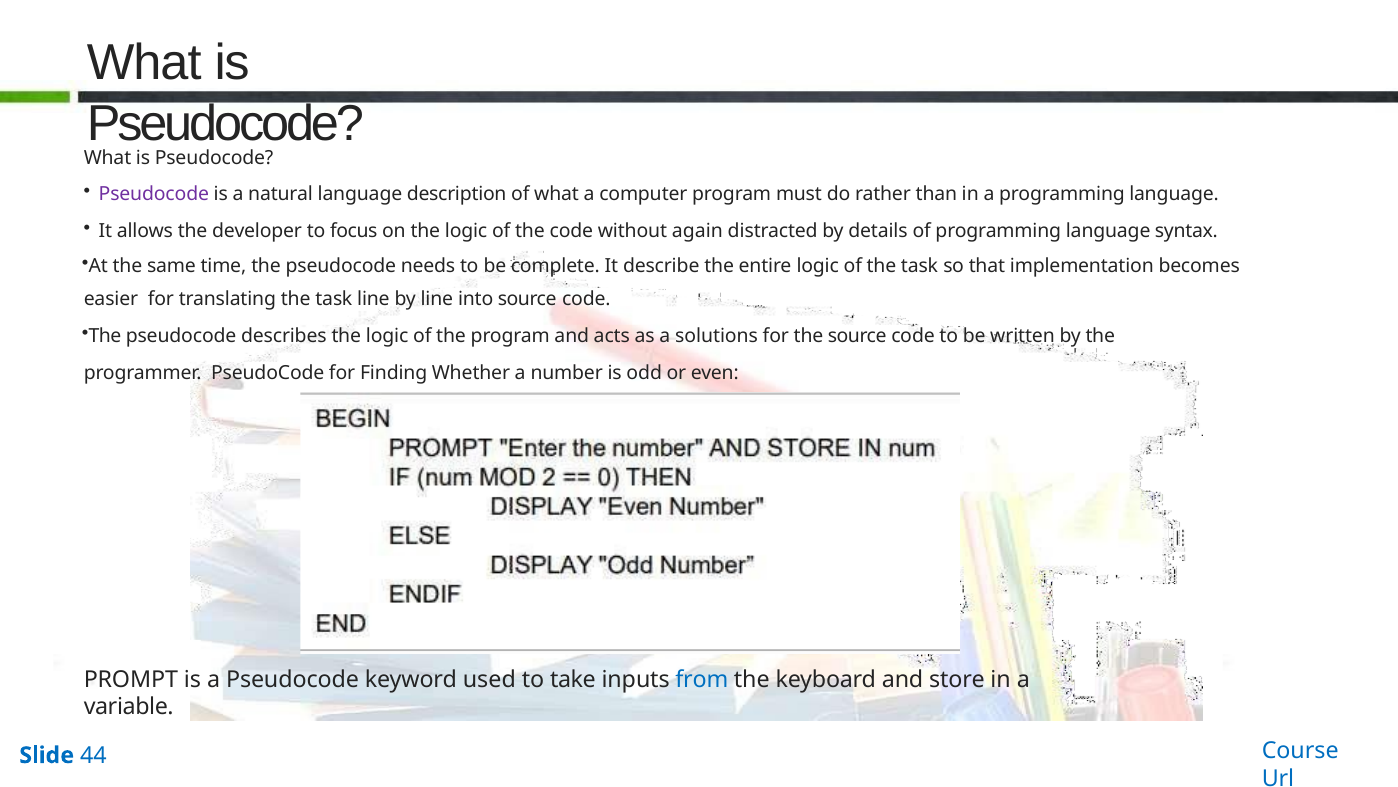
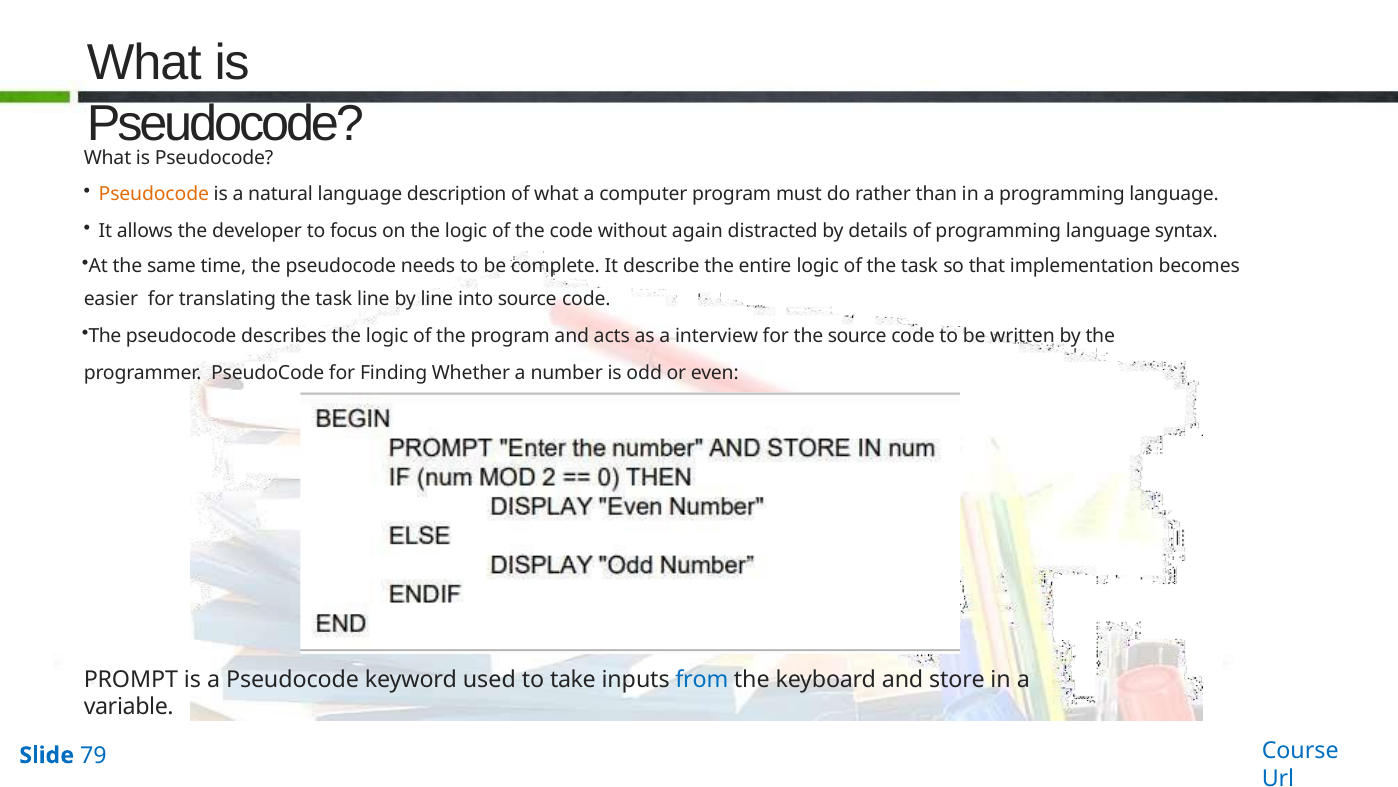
Pseudocode at (154, 194) colour: purple -> orange
solutions: solutions -> interview
44: 44 -> 79
